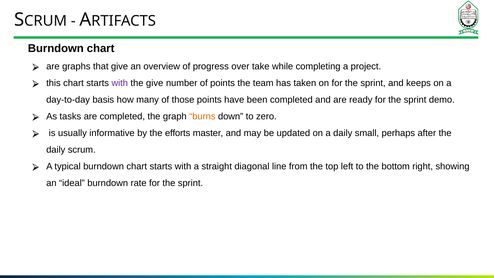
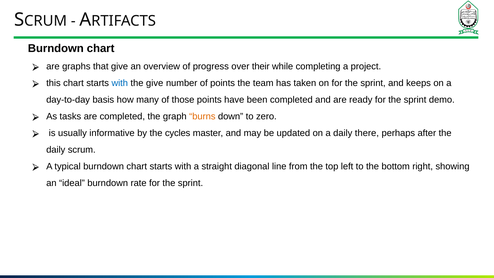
take: take -> their
with at (120, 83) colour: purple -> blue
efforts: efforts -> cycles
small: small -> there
